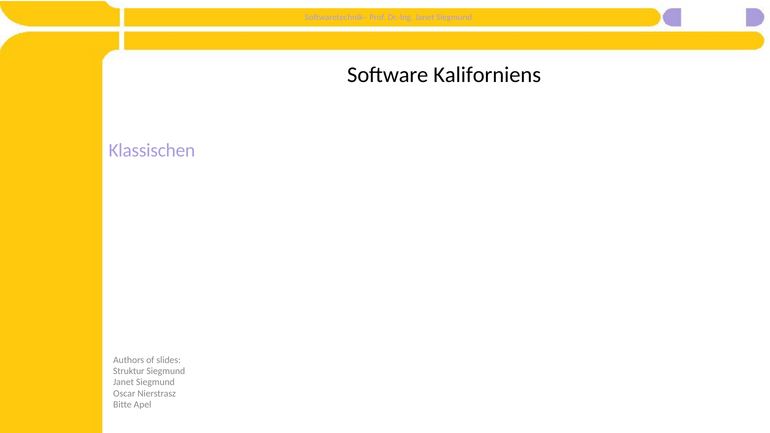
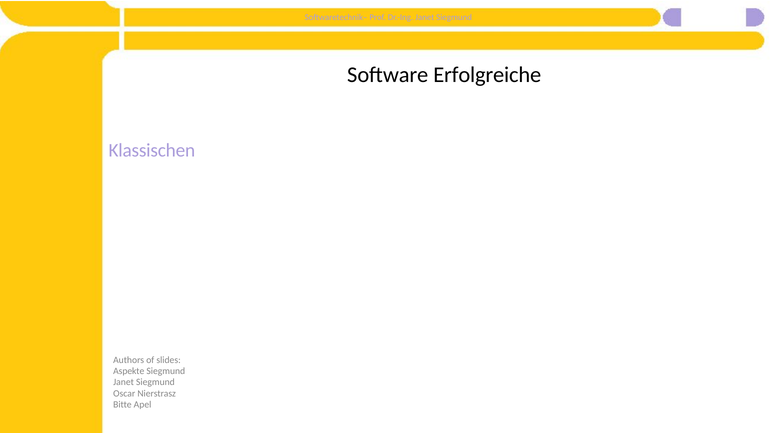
Kaliforniens: Kaliforniens -> Erfolgreiche
Struktur: Struktur -> Aspekte
